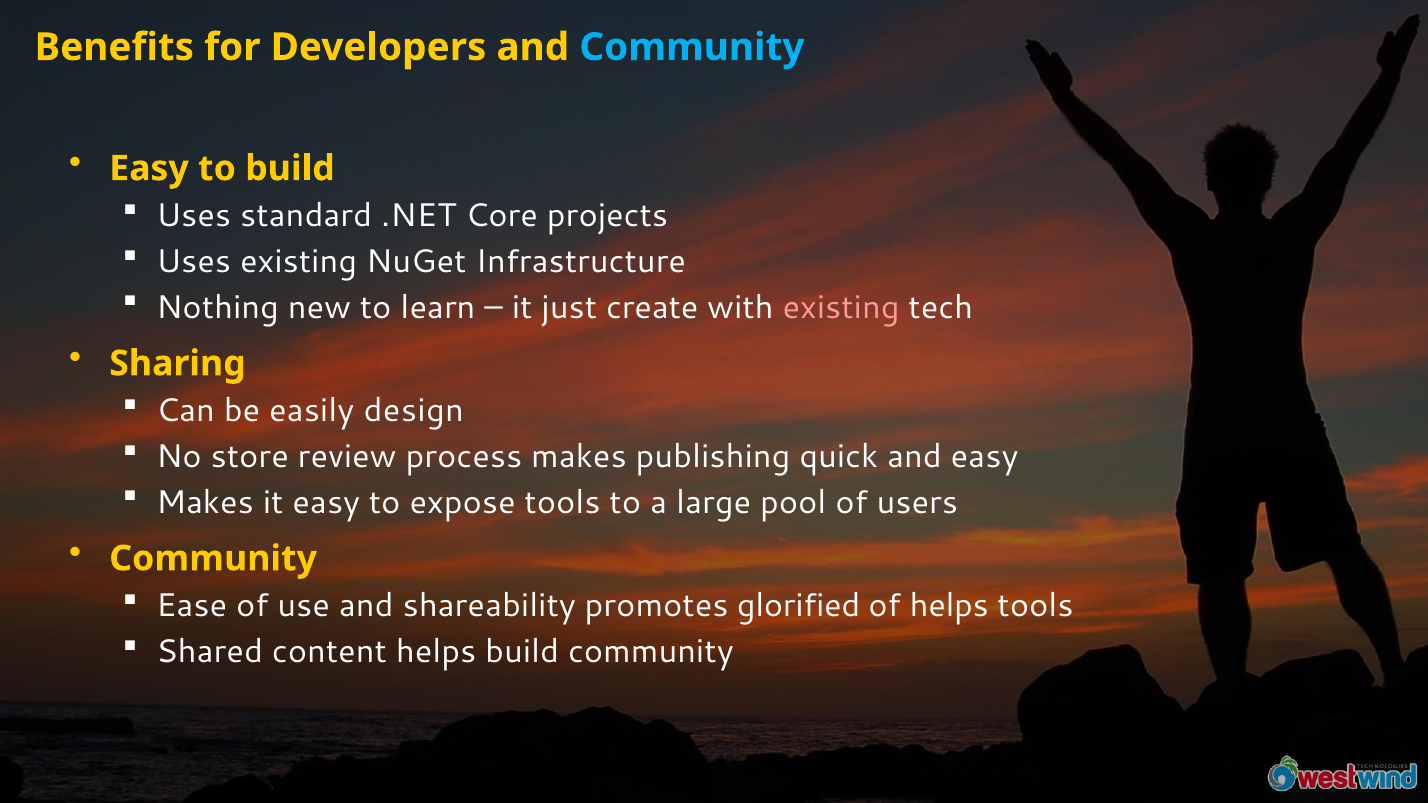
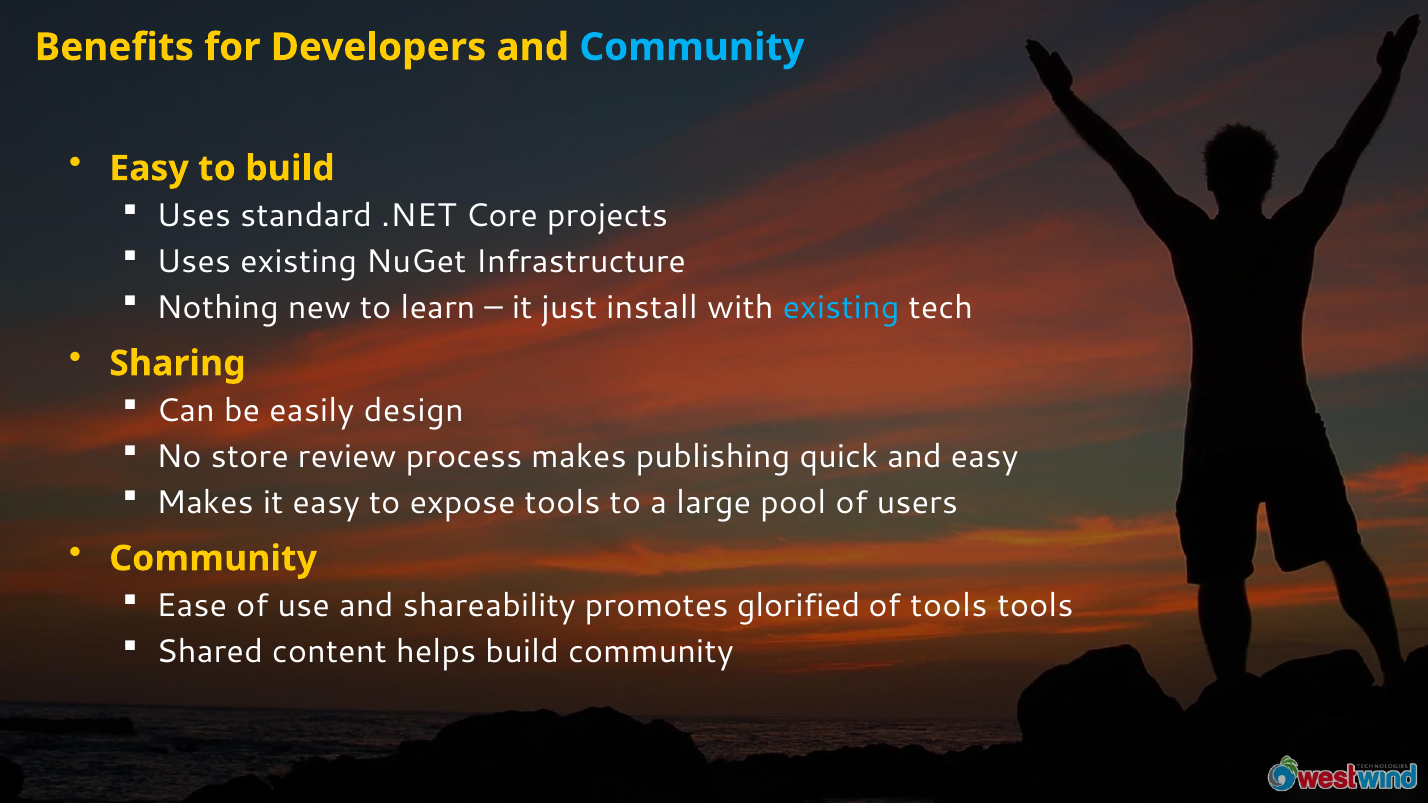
create: create -> install
existing at (841, 307) colour: pink -> light blue
of helps: helps -> tools
